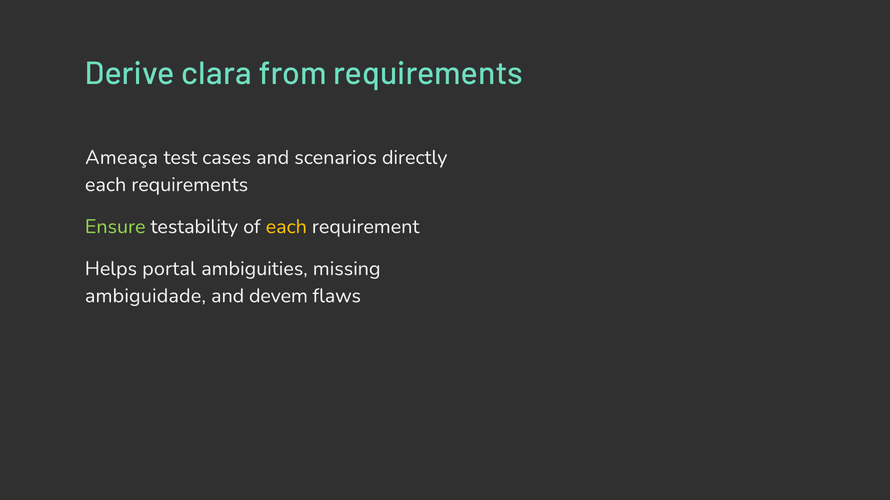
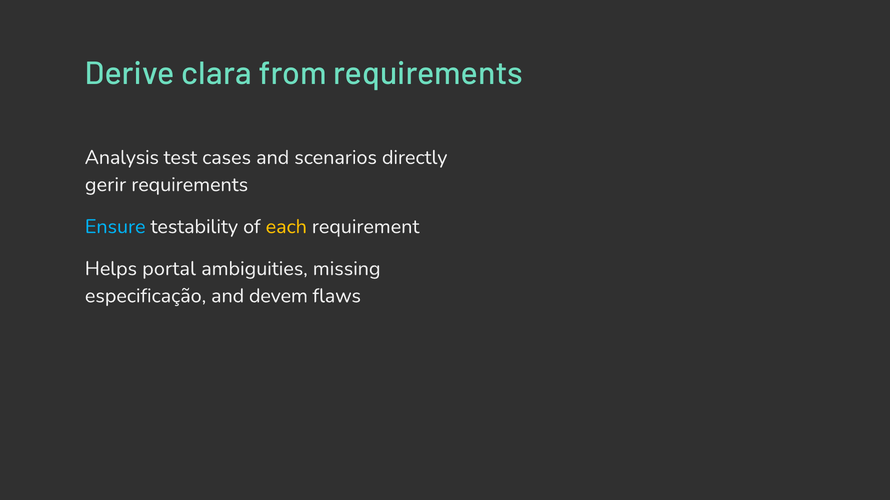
Ameaça: Ameaça -> Analysis
each at (106, 185): each -> gerir
Ensure colour: light green -> light blue
ambiguidade: ambiguidade -> especificação
